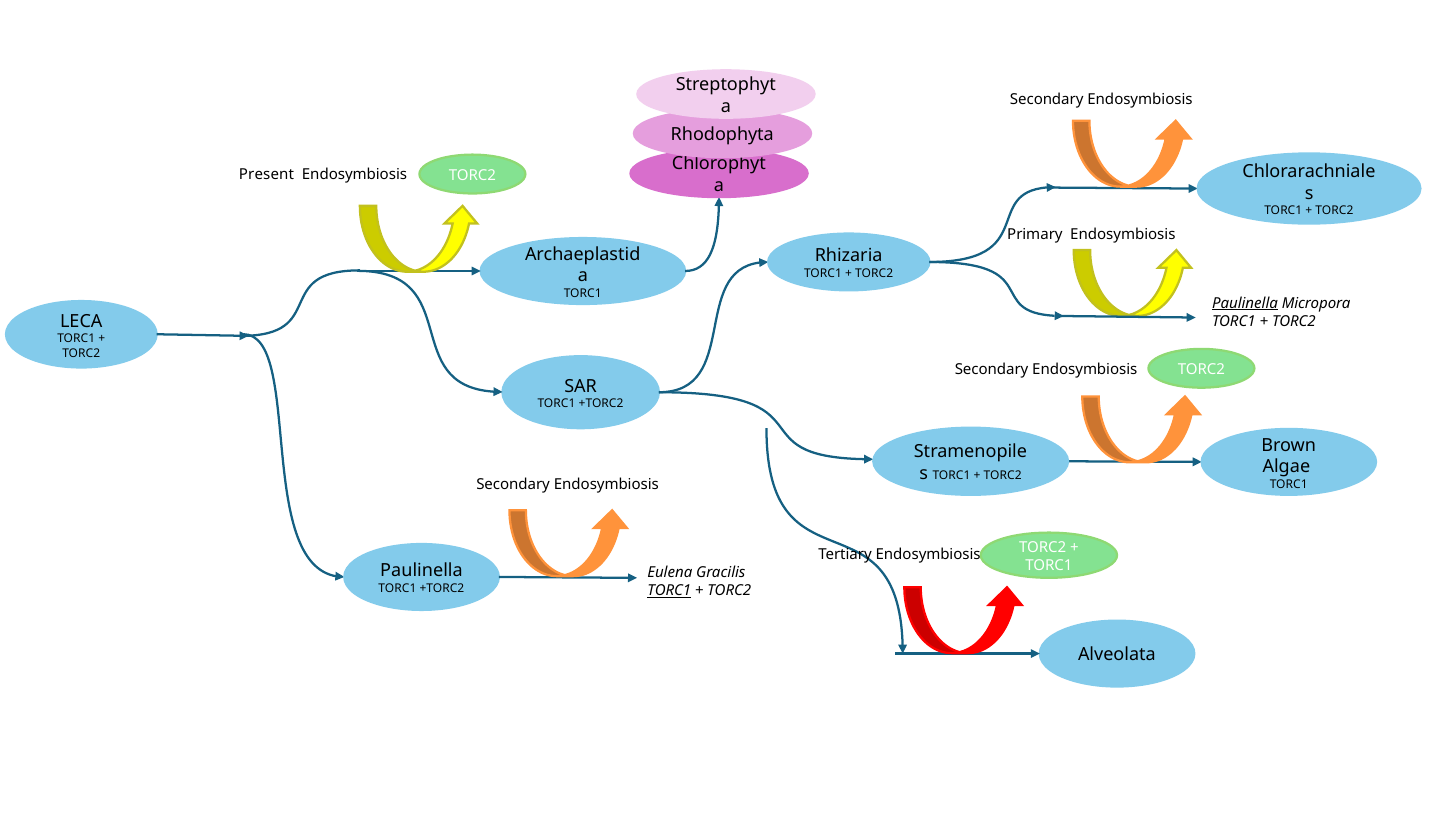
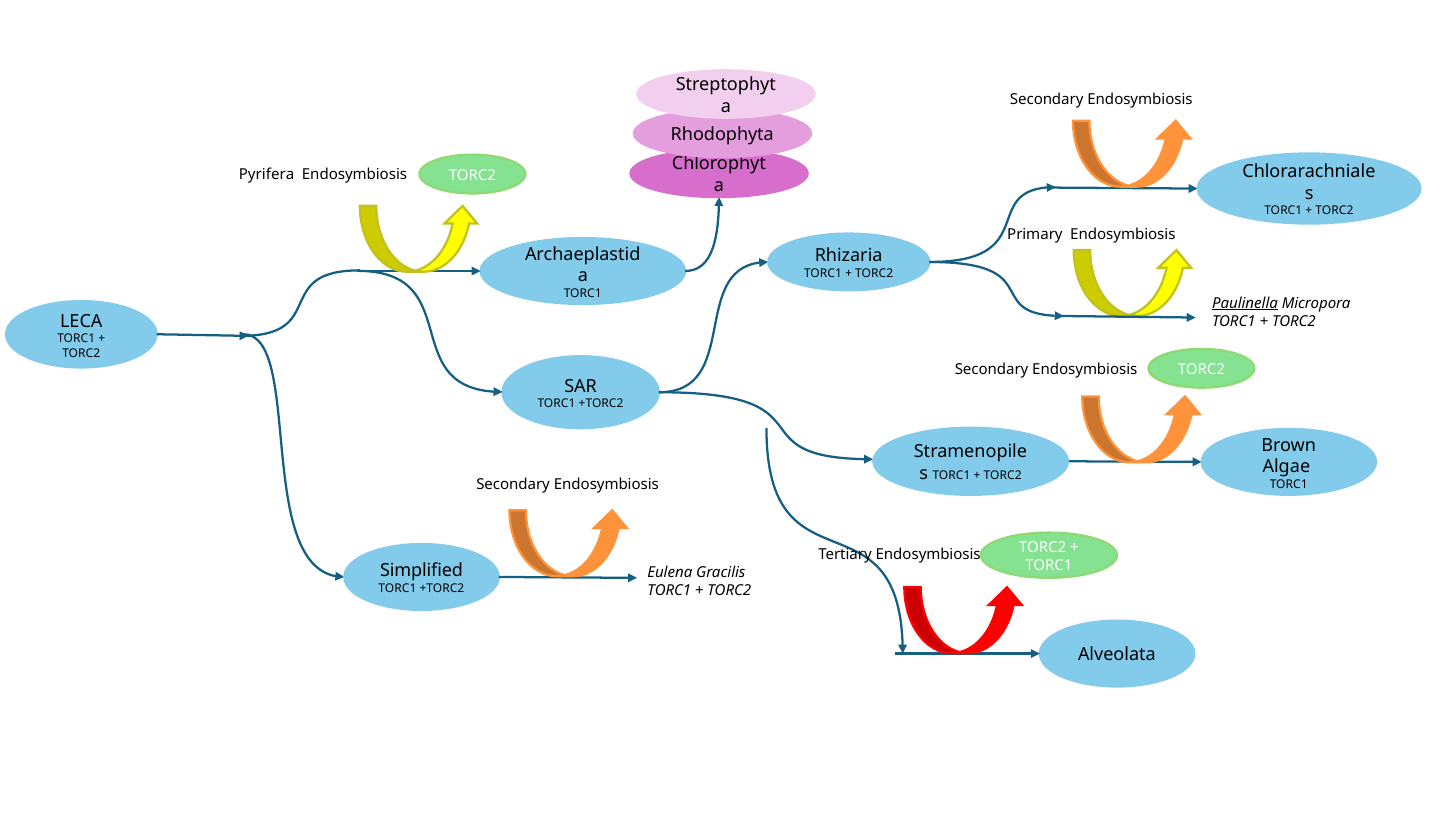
Present: Present -> Pyrifera
Paulinella at (422, 571): Paulinella -> Simplified
TORC1 at (669, 591) underline: present -> none
